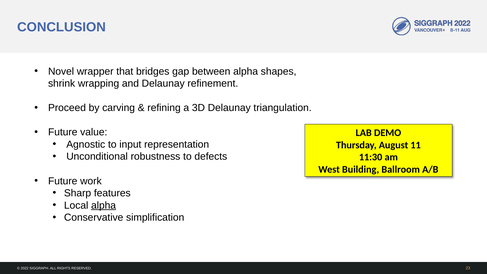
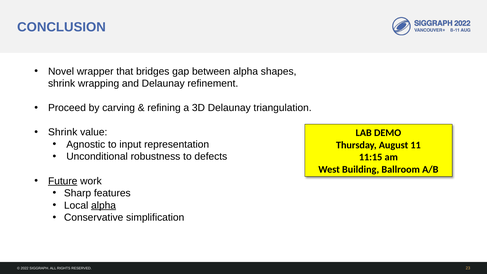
Future at (63, 132): Future -> Shrink
11:30: 11:30 -> 11:15
Future at (63, 181) underline: none -> present
